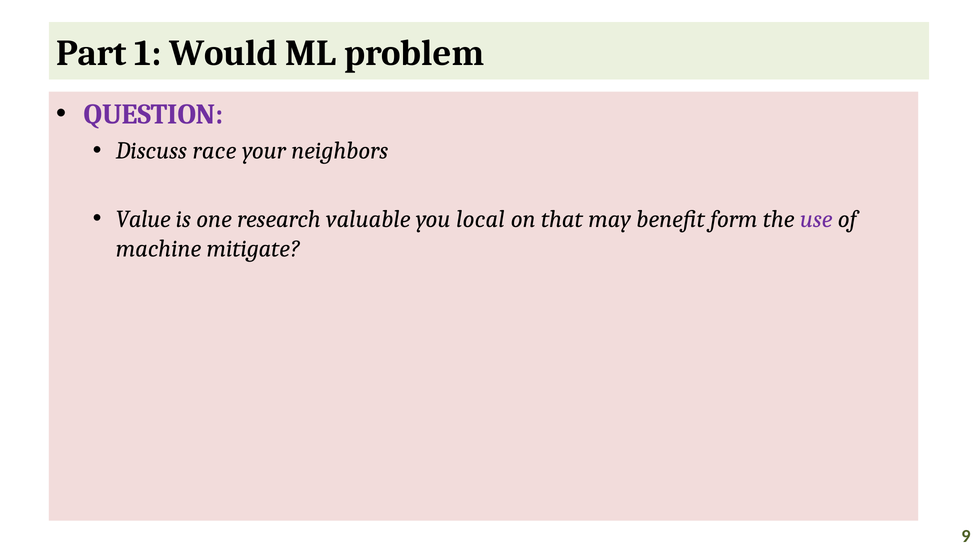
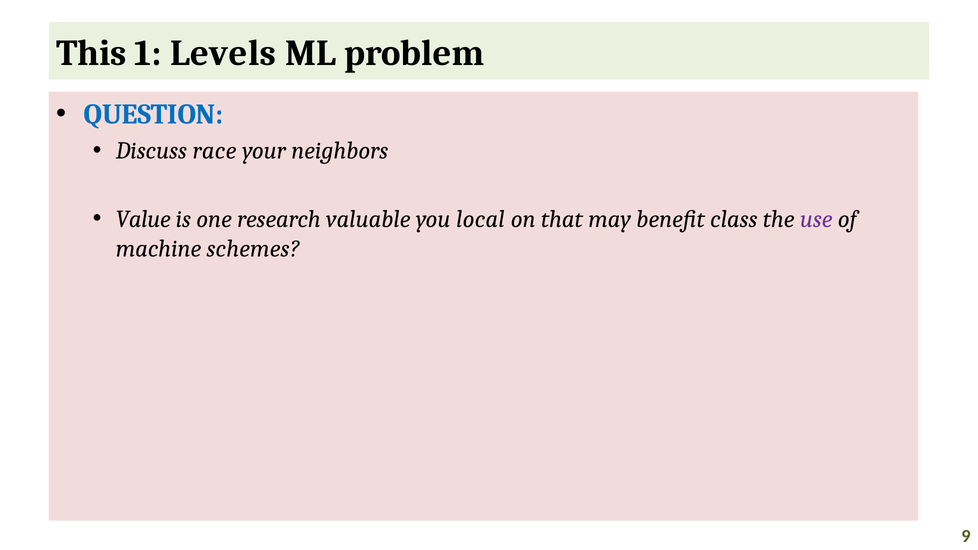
Part: Part -> This
Would: Would -> Levels
QUESTION colour: purple -> blue
form: form -> class
mitigate: mitigate -> schemes
